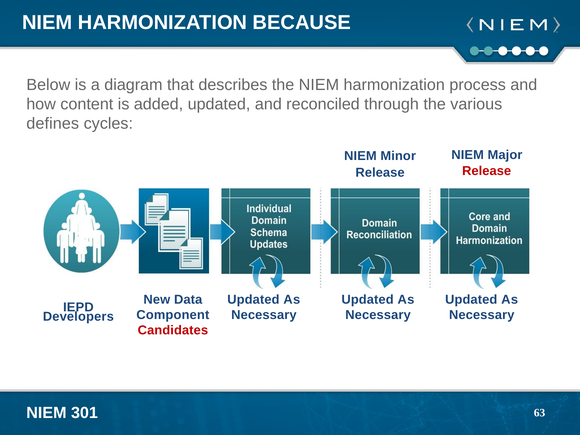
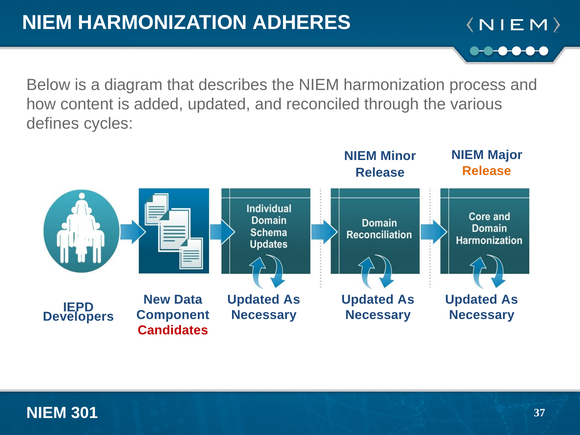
BECAUSE: BECAUSE -> ADHERES
Release at (487, 171) colour: red -> orange
63: 63 -> 37
